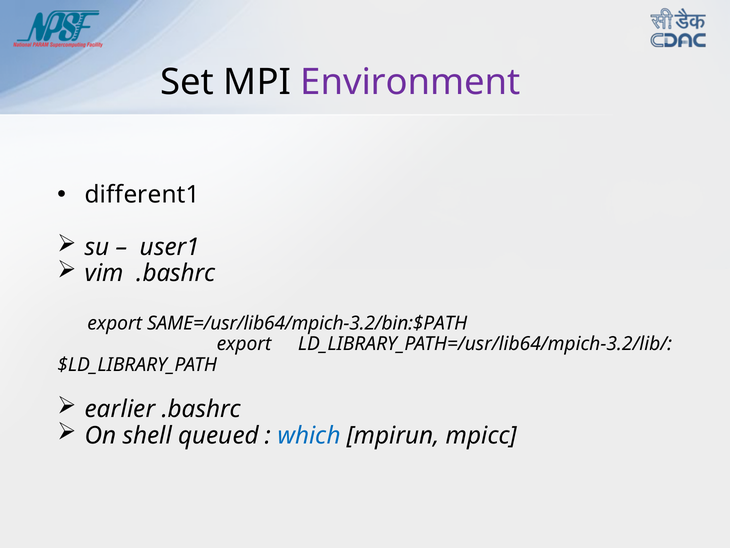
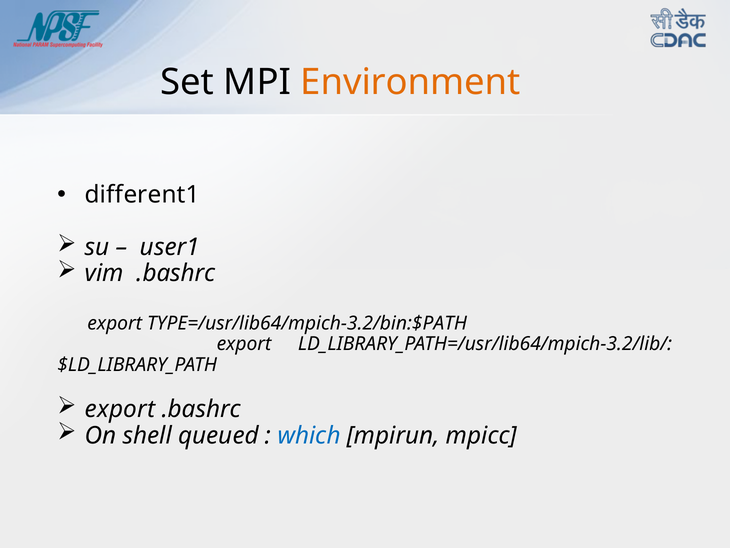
Environment colour: purple -> orange
SAME=/usr/lib64/mpich-3.2/bin:$PATH: SAME=/usr/lib64/mpich-3.2/bin:$PATH -> TYPE=/usr/lib64/mpich-3.2/bin:$PATH
earlier at (120, 409): earlier -> export
